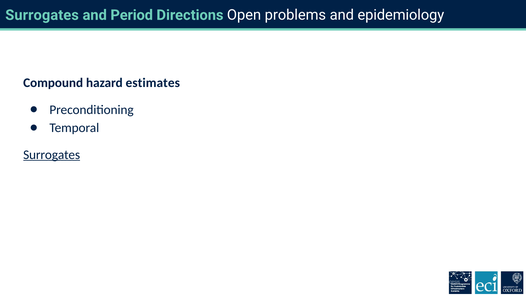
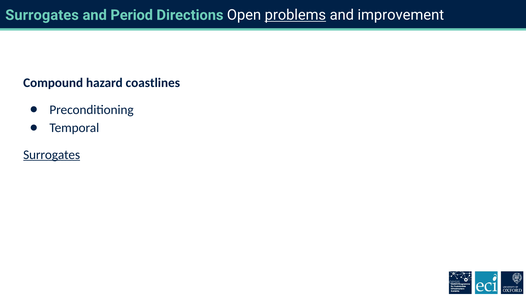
problems underline: none -> present
epidemiology: epidemiology -> improvement
estimates: estimates -> coastlines
